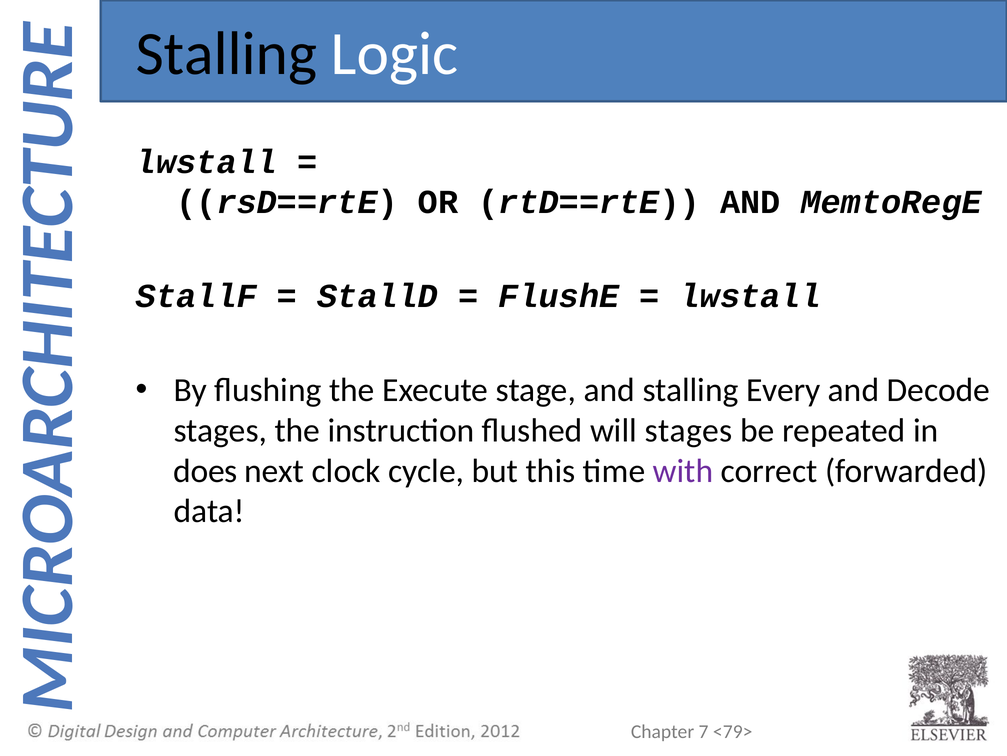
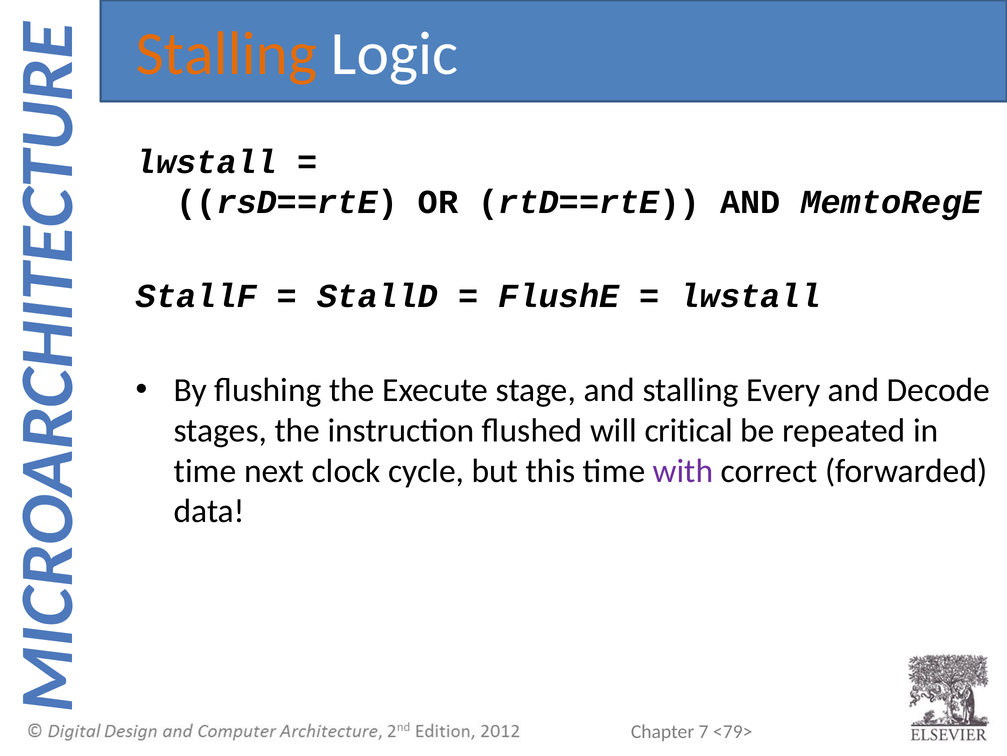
Stalling at (226, 54) colour: black -> orange
will stages: stages -> critical
does at (205, 471): does -> time
